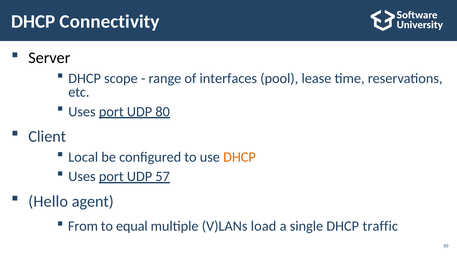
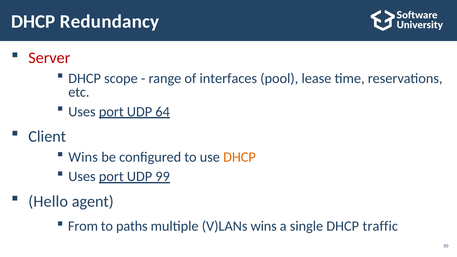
Connectivity: Connectivity -> Redundancy
Server colour: black -> red
80: 80 -> 64
Local at (83, 157): Local -> Wins
57: 57 -> 99
equal: equal -> paths
V)LANs load: load -> wins
